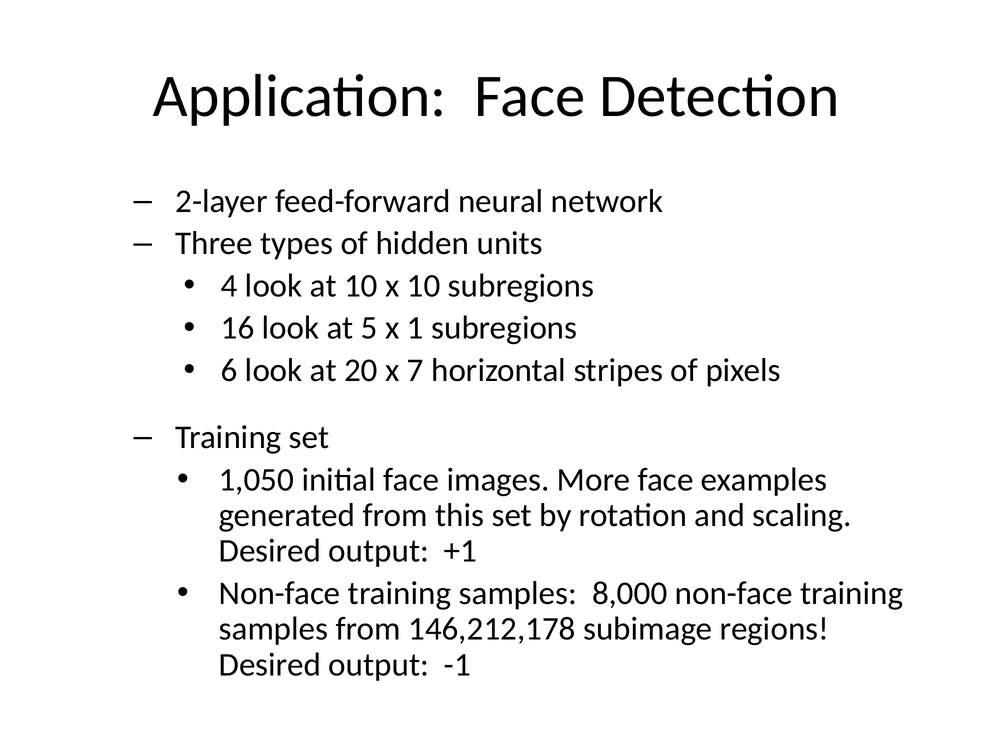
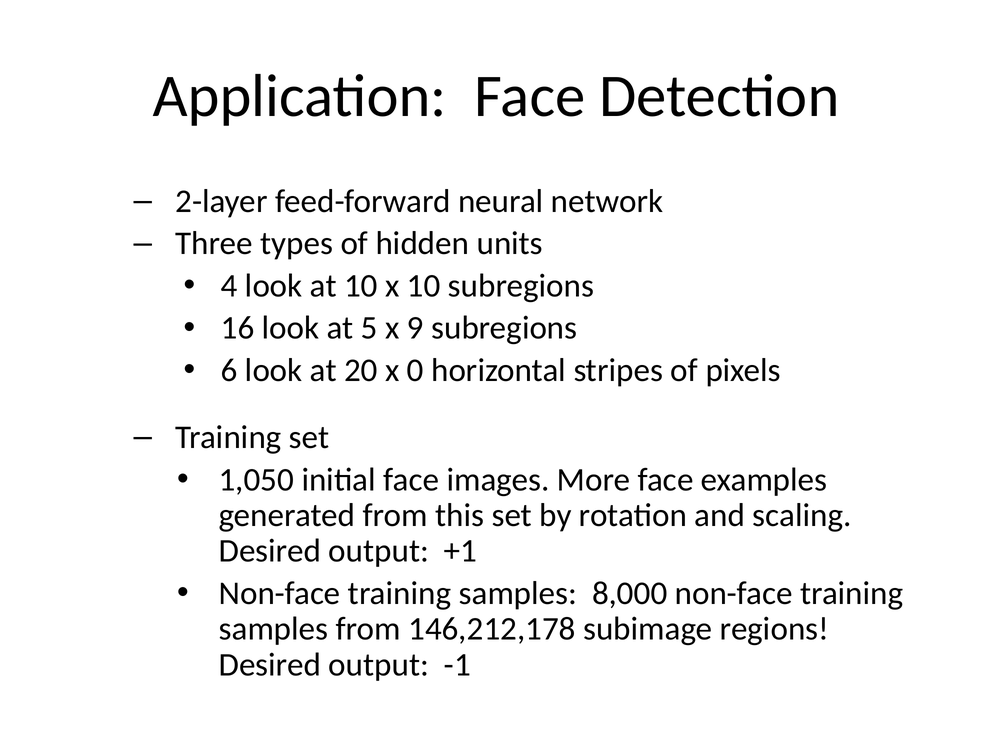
1: 1 -> 9
7: 7 -> 0
